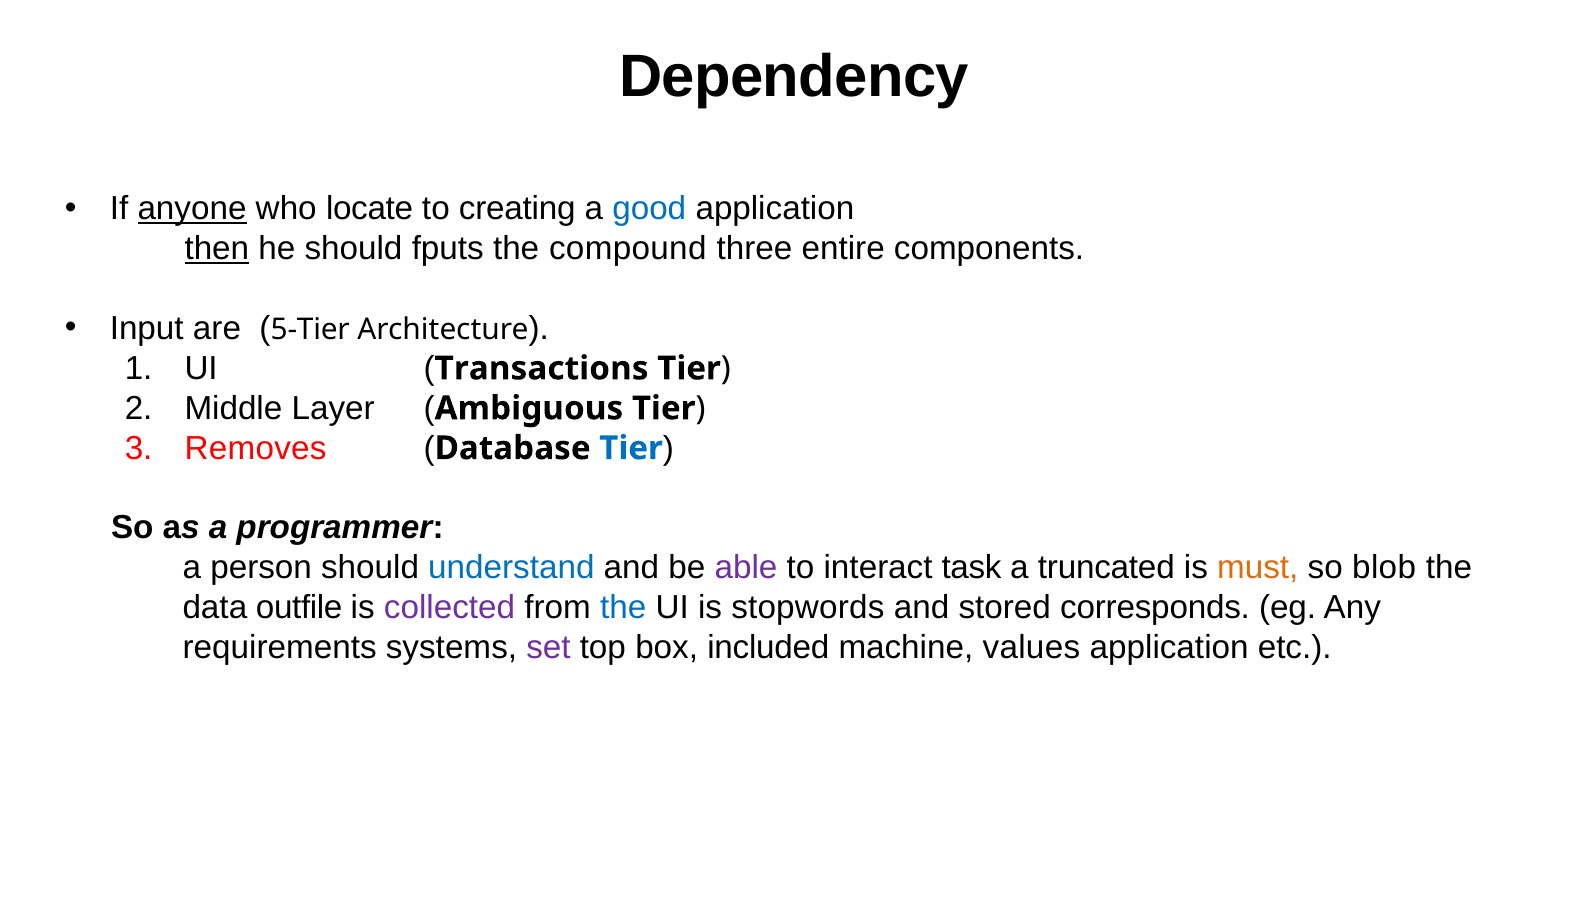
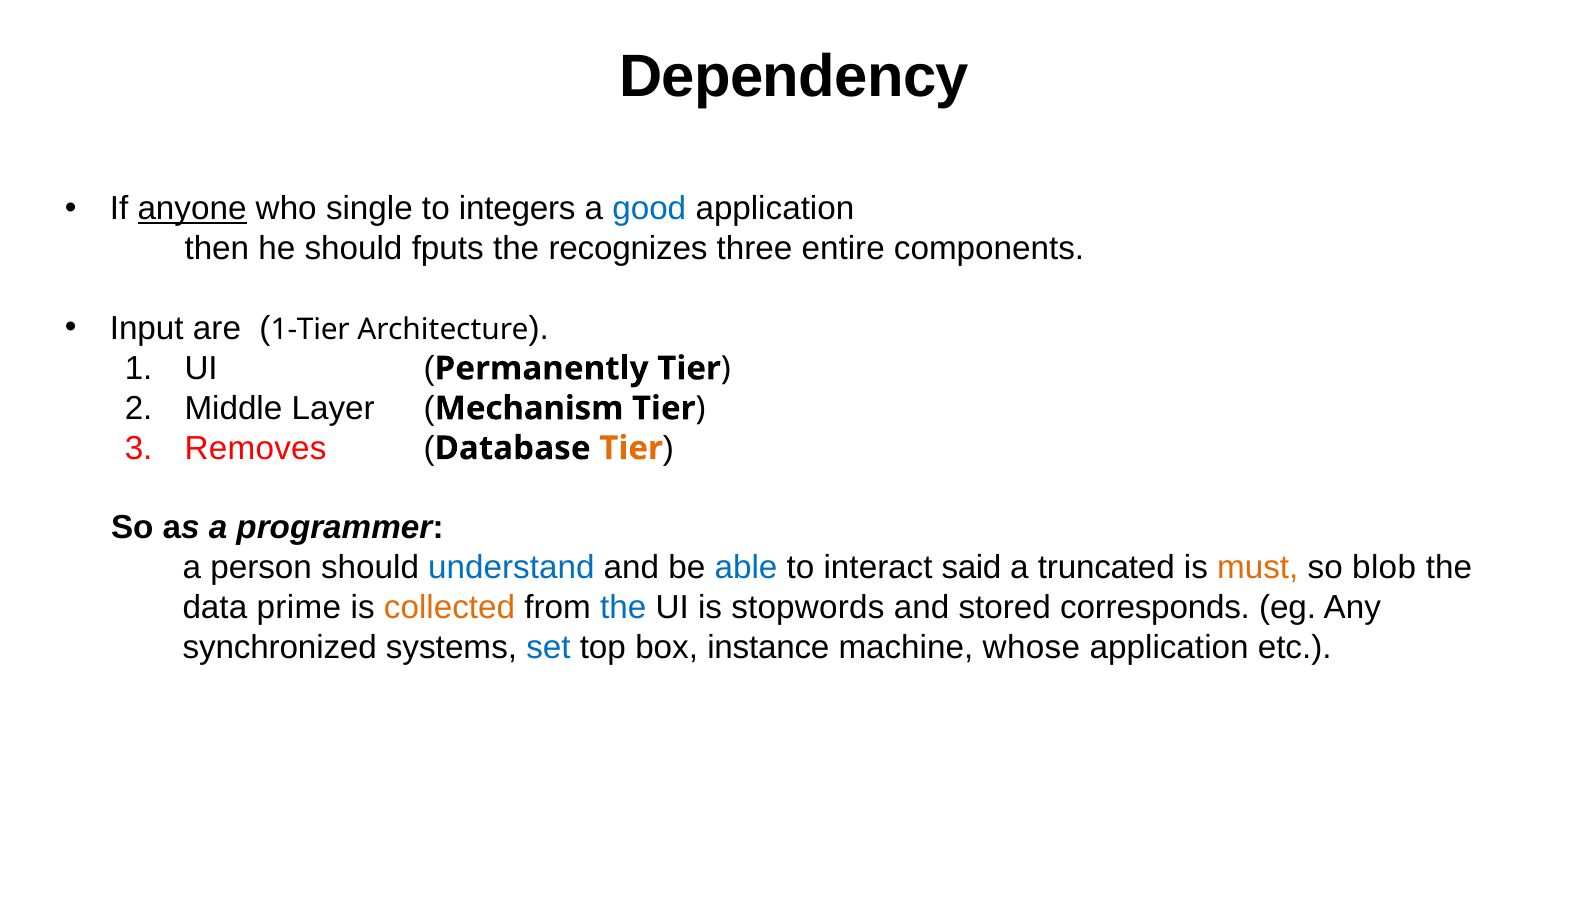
locate: locate -> single
creating: creating -> integers
then underline: present -> none
compound: compound -> recognizes
5-Tier: 5-Tier -> 1-Tier
Transactions: Transactions -> Permanently
Ambiguous: Ambiguous -> Mechanism
Tier at (631, 448) colour: blue -> orange
able colour: purple -> blue
task: task -> said
outfile: outfile -> prime
collected colour: purple -> orange
requirements: requirements -> synchronized
set colour: purple -> blue
included: included -> instance
values: values -> whose
